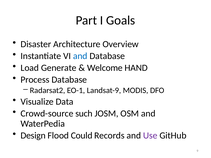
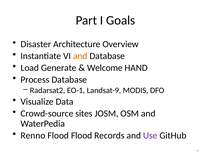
and at (80, 56) colour: blue -> orange
such: such -> sites
Design: Design -> Renno
Flood Could: Could -> Flood
